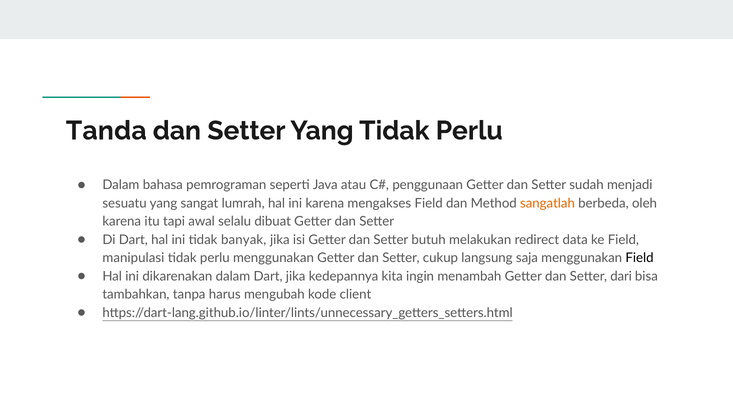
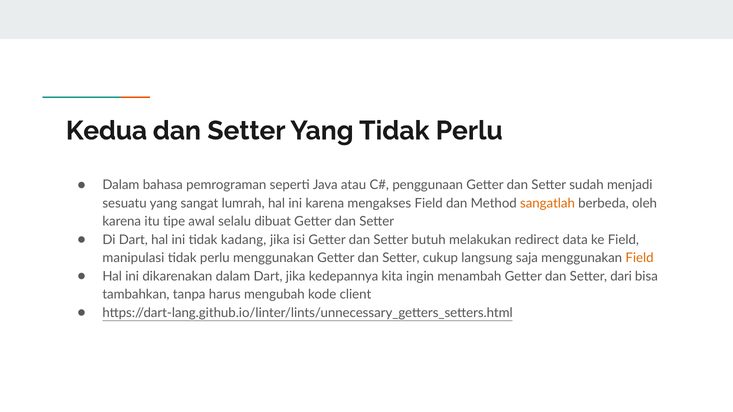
Tanda: Tanda -> Kedua
tapi: tapi -> tipe
banyak: banyak -> kadang
Field at (640, 258) colour: black -> orange
